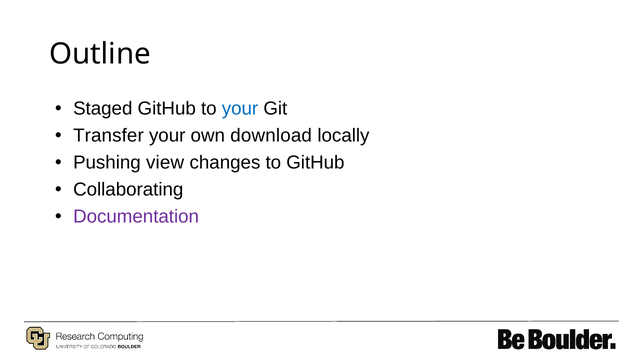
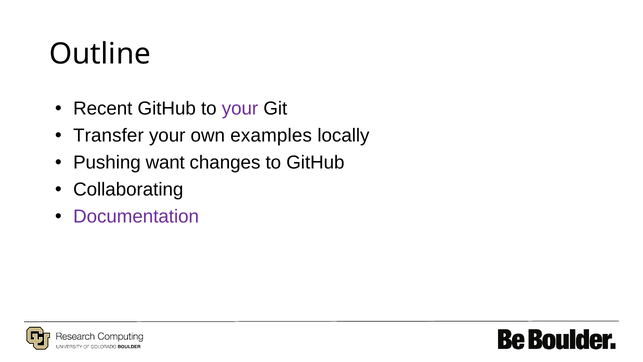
Staged: Staged -> Recent
your at (240, 109) colour: blue -> purple
download: download -> examples
view: view -> want
